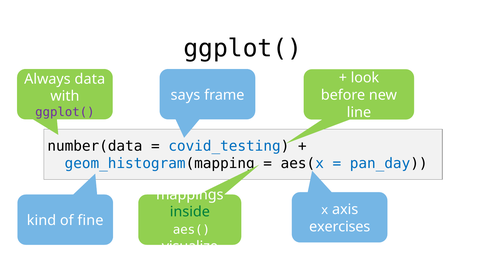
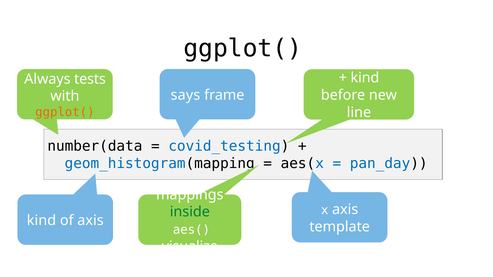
look at (365, 78): look -> kind
data: data -> tests
ggplot( at (65, 112) colour: purple -> orange
of fine: fine -> axis
exercises: exercises -> template
